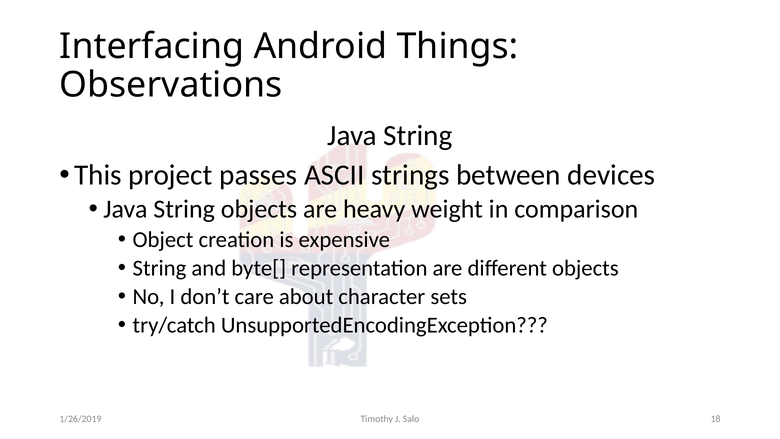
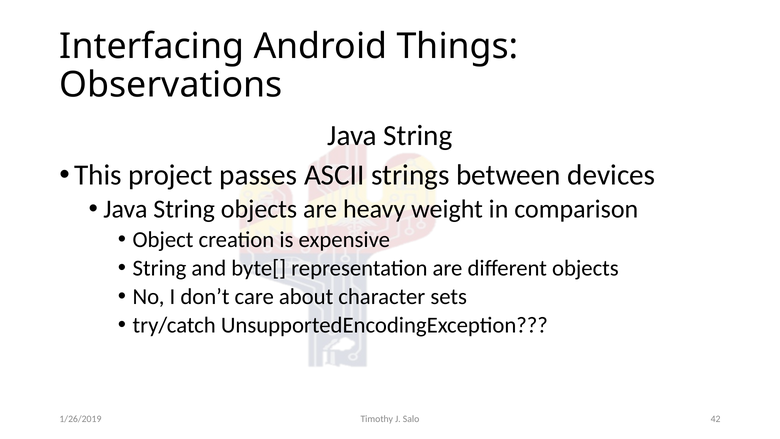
18: 18 -> 42
